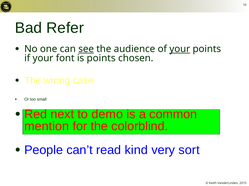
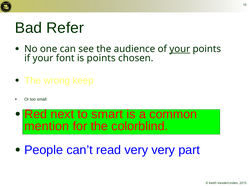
see underline: present -> none
case: case -> keep
demo: demo -> smart
read kind: kind -> very
sort: sort -> part
